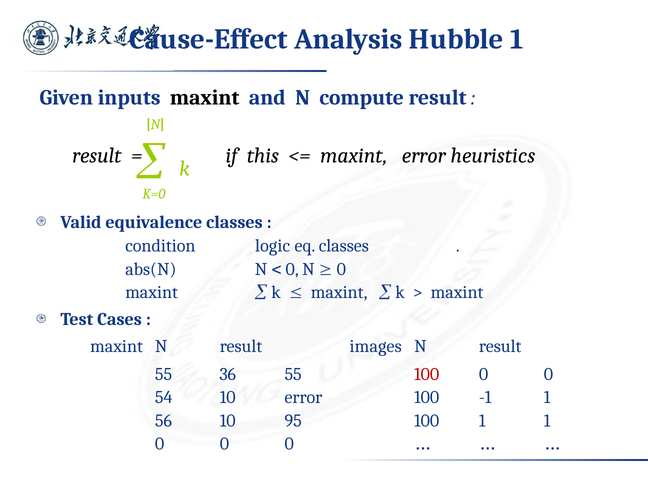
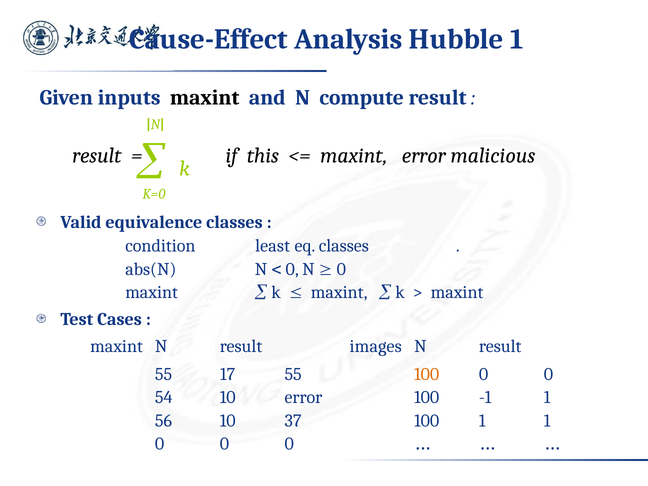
heuristics: heuristics -> malicious
logic: logic -> least
36: 36 -> 17
100 at (427, 374) colour: red -> orange
95: 95 -> 37
